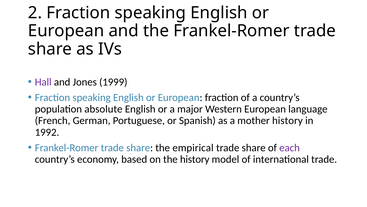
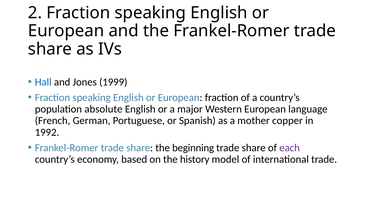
Hall colour: purple -> blue
mother history: history -> copper
empirical: empirical -> beginning
